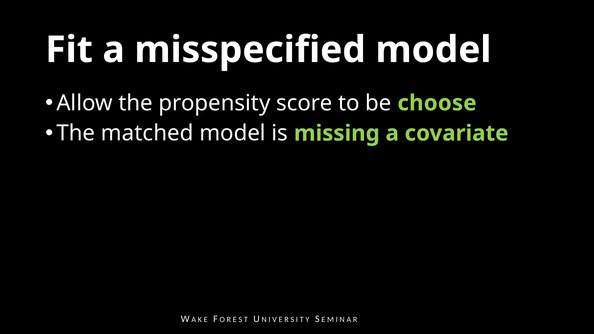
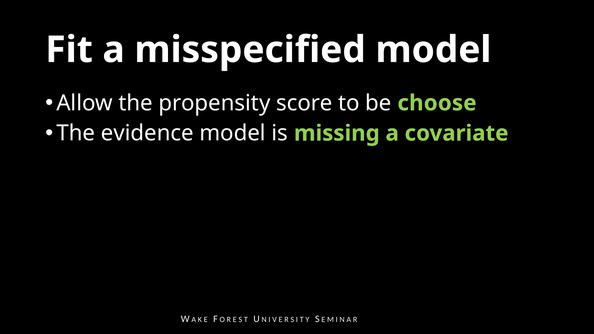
matched: matched -> evidence
